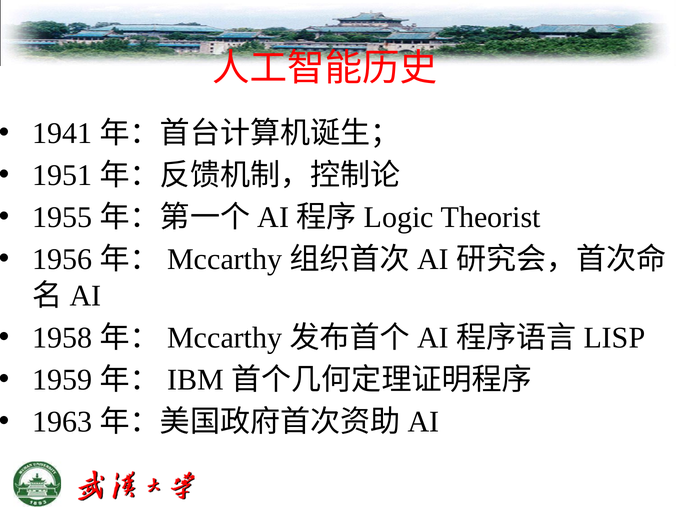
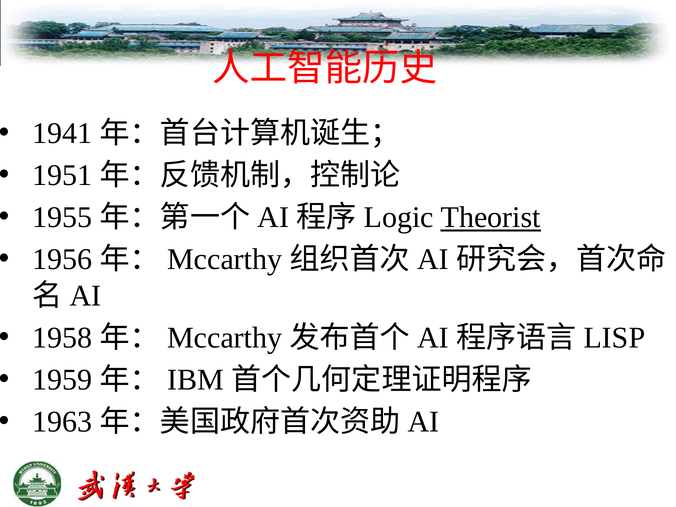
Theorist underline: none -> present
